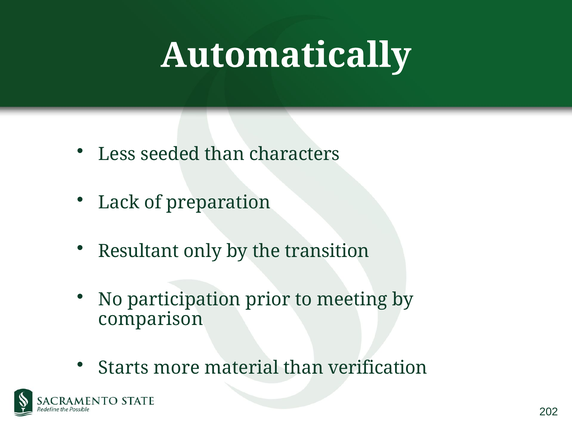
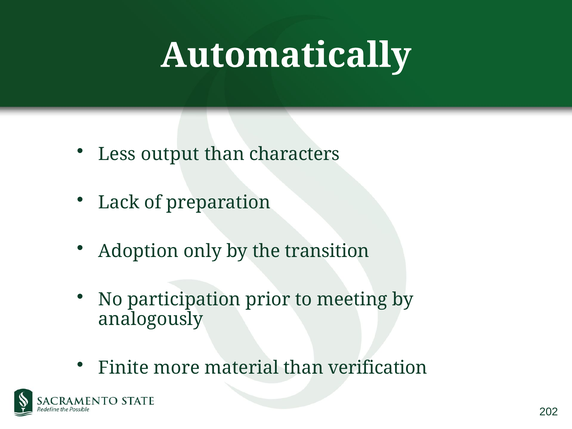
seeded: seeded -> output
Resultant: Resultant -> Adoption
comparison: comparison -> analogously
Starts: Starts -> Finite
